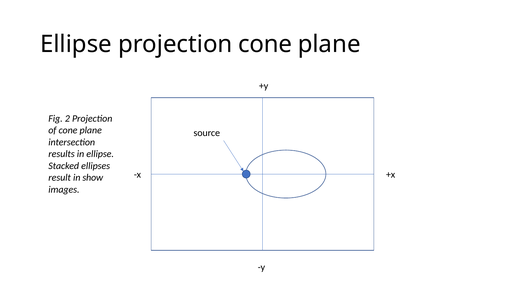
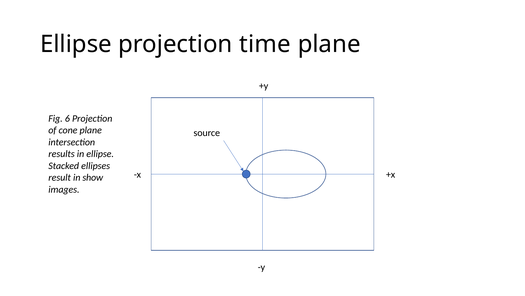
projection cone: cone -> time
2: 2 -> 6
